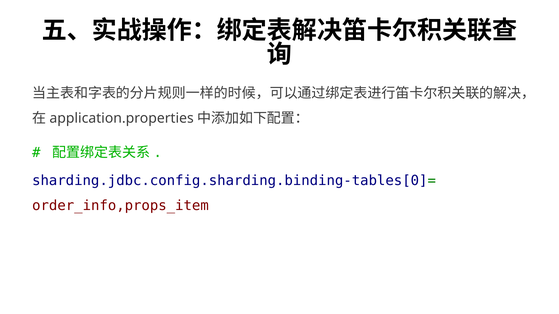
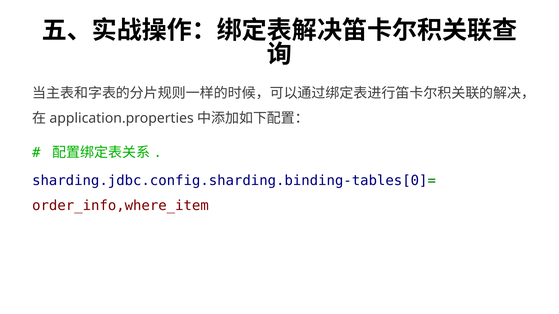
order_info,props_item: order_info,props_item -> order_info,where_item
